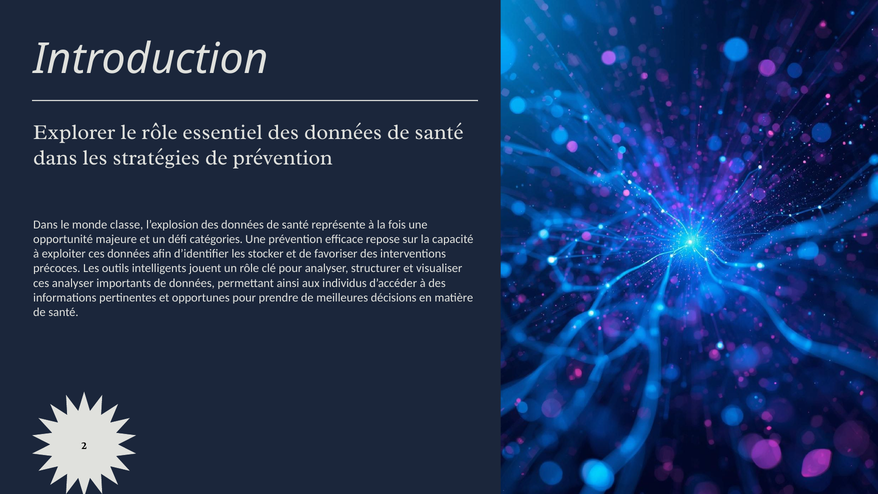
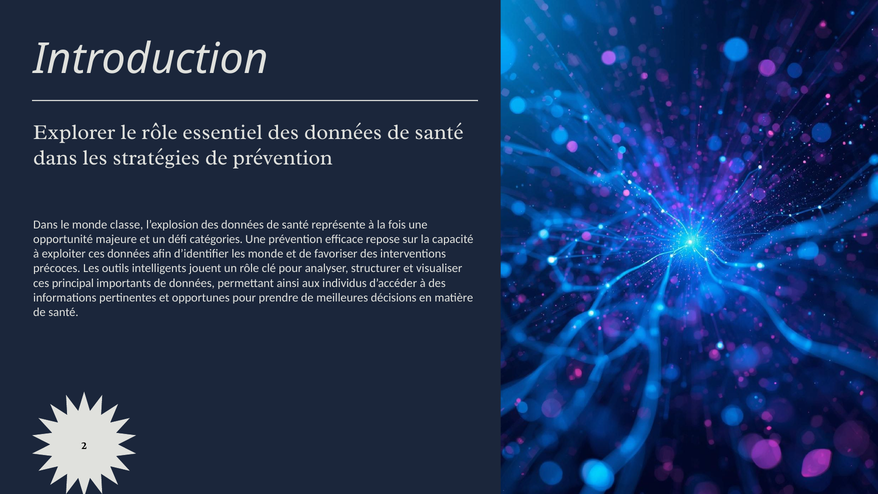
les stocker: stocker -> monde
ces analyser: analyser -> principal
